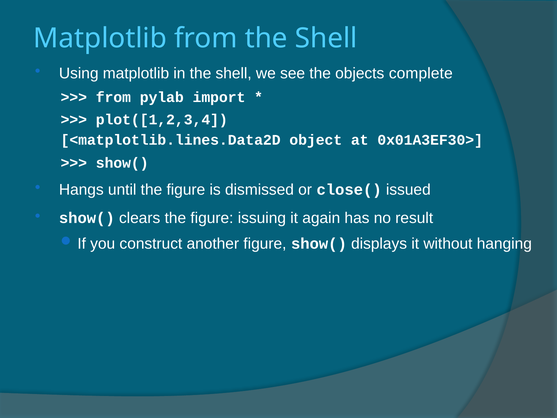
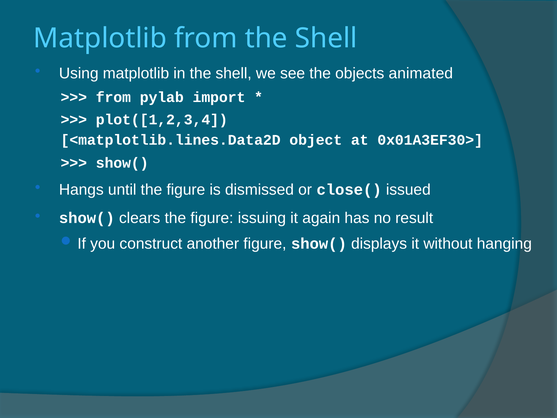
complete: complete -> animated
